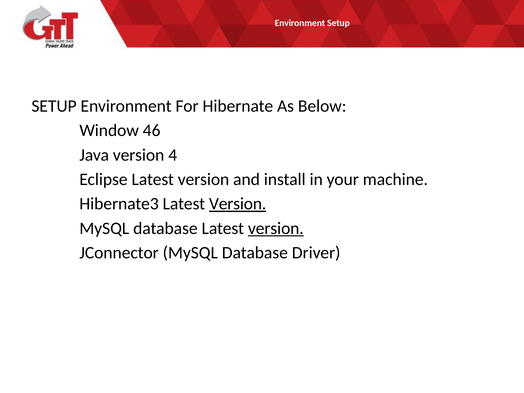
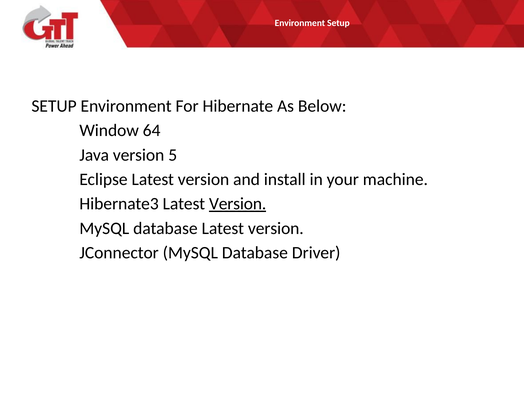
46: 46 -> 64
4: 4 -> 5
version at (276, 228) underline: present -> none
